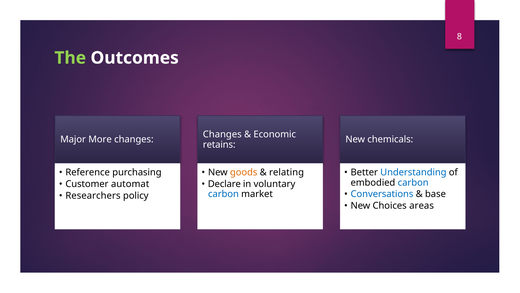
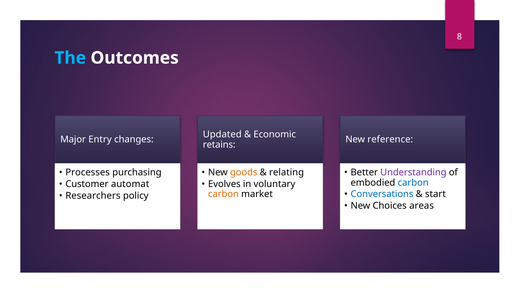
The colour: light green -> light blue
Changes at (222, 134): Changes -> Updated
More: More -> Entry
chemicals: chemicals -> reference
Reference: Reference -> Processes
Understanding colour: blue -> purple
Declare: Declare -> Evolves
carbon at (223, 194) colour: blue -> orange
base: base -> start
